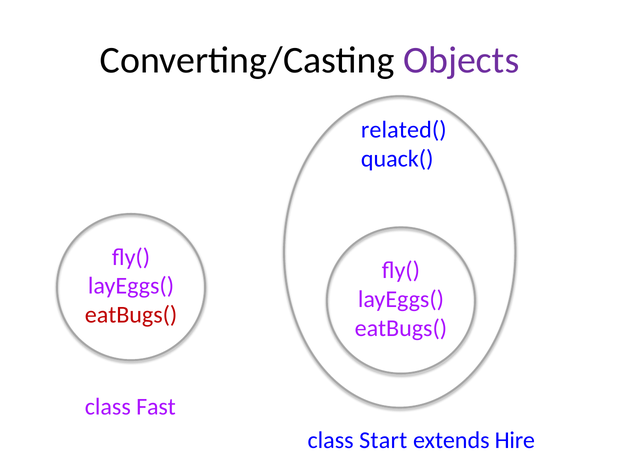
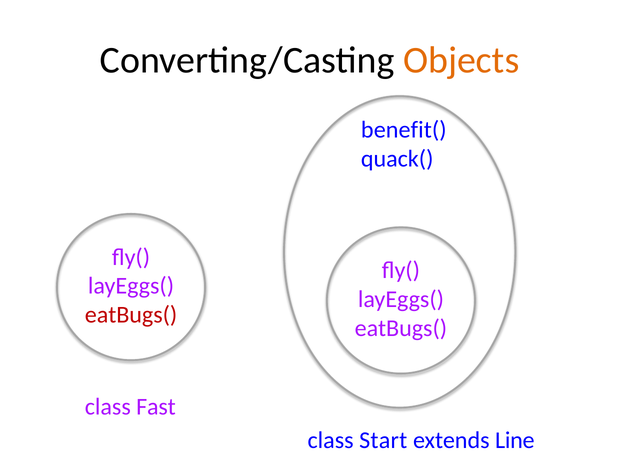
Objects colour: purple -> orange
related(: related( -> benefit(
Hire: Hire -> Line
